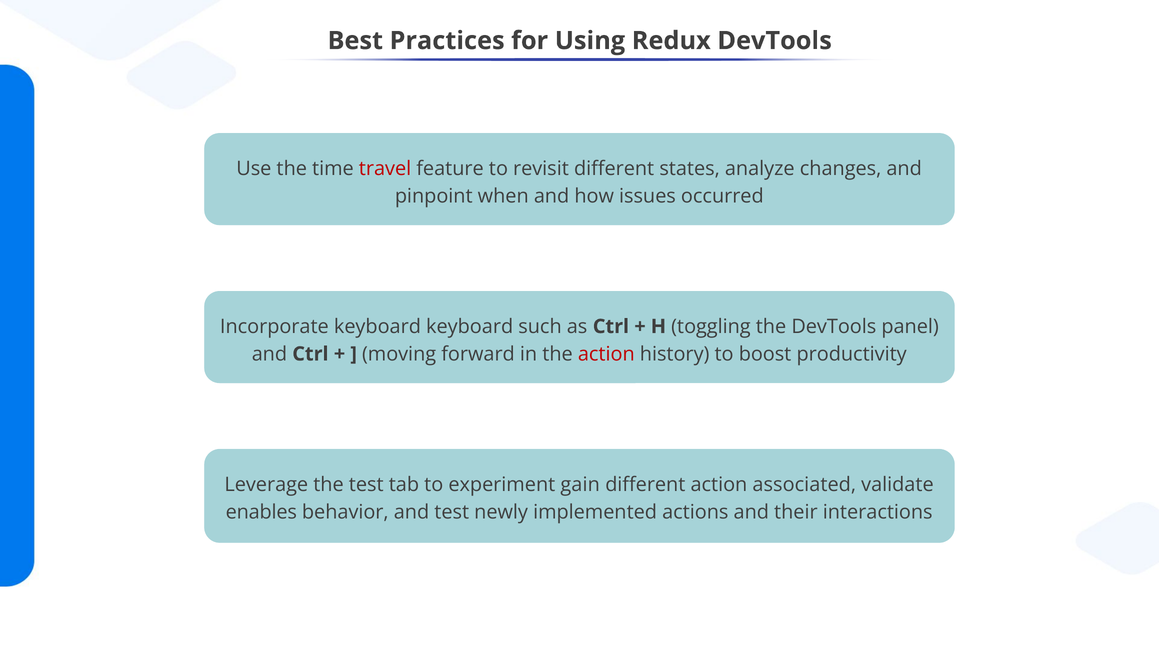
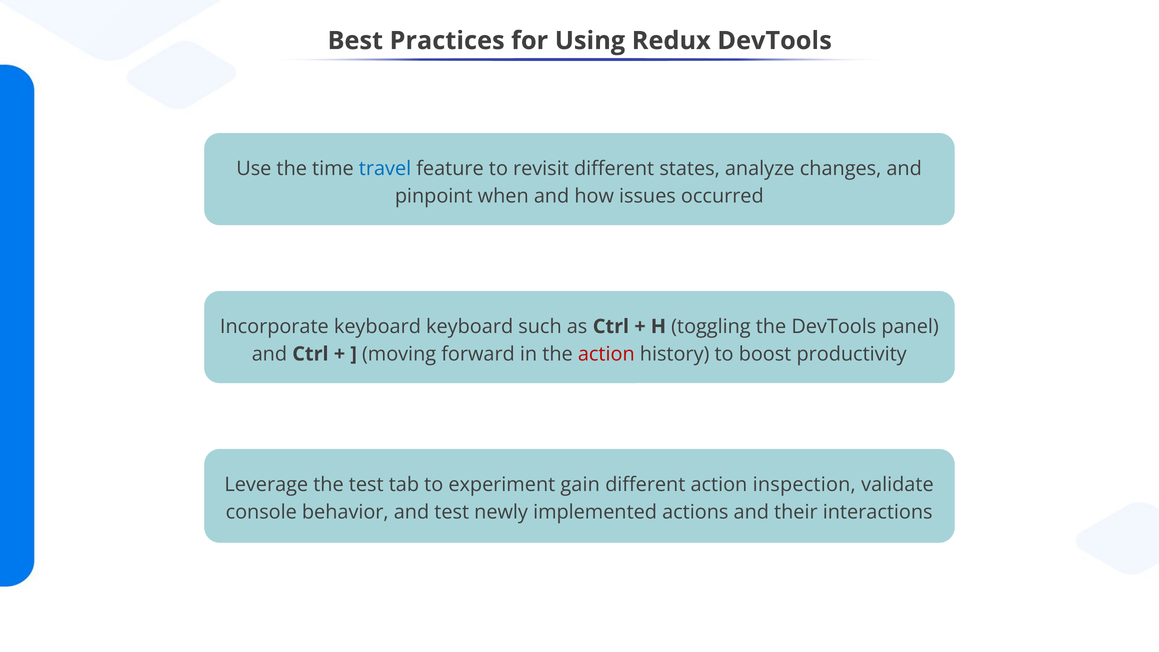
travel colour: red -> blue
associated: associated -> inspection
enables: enables -> console
